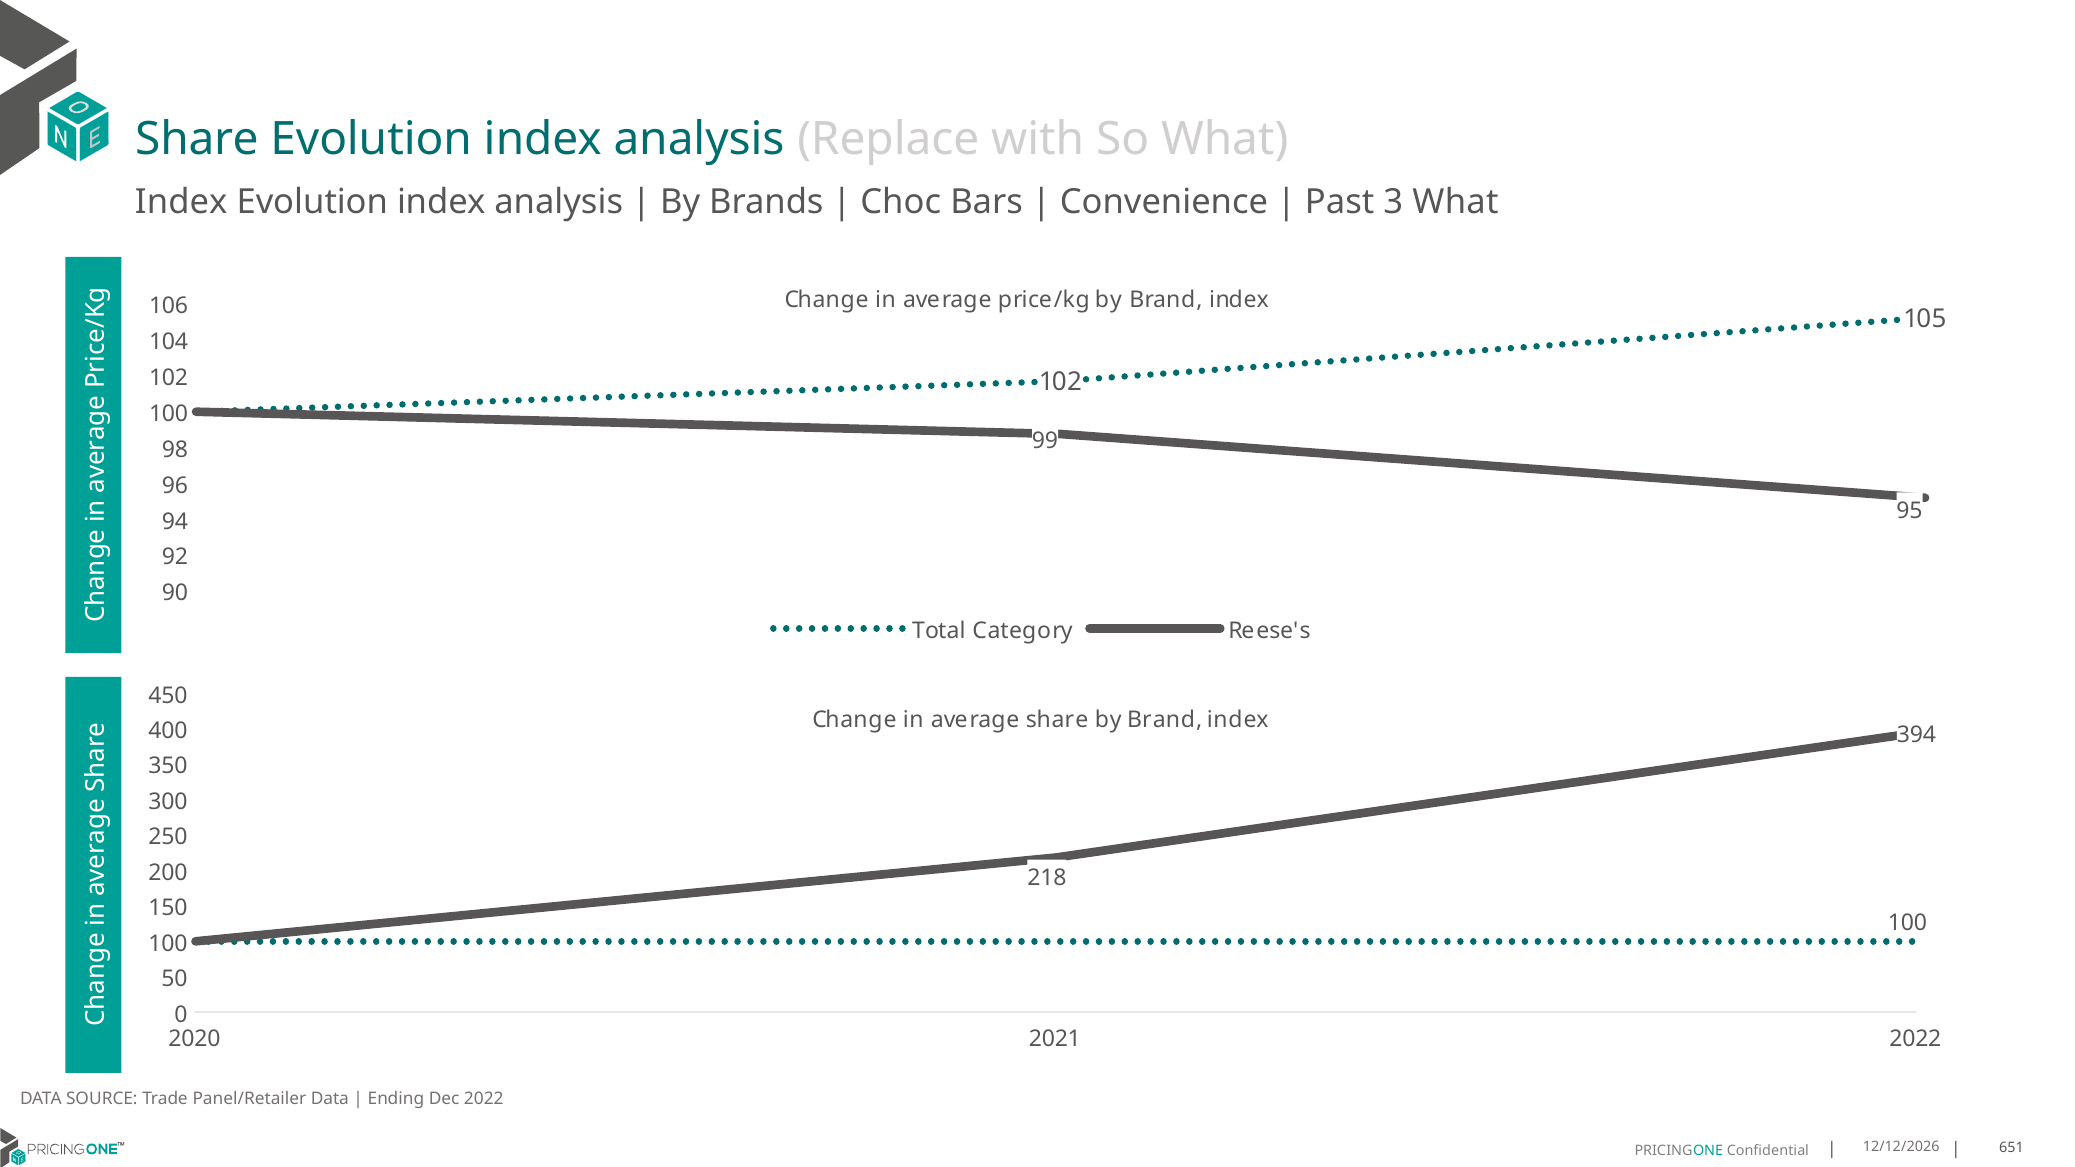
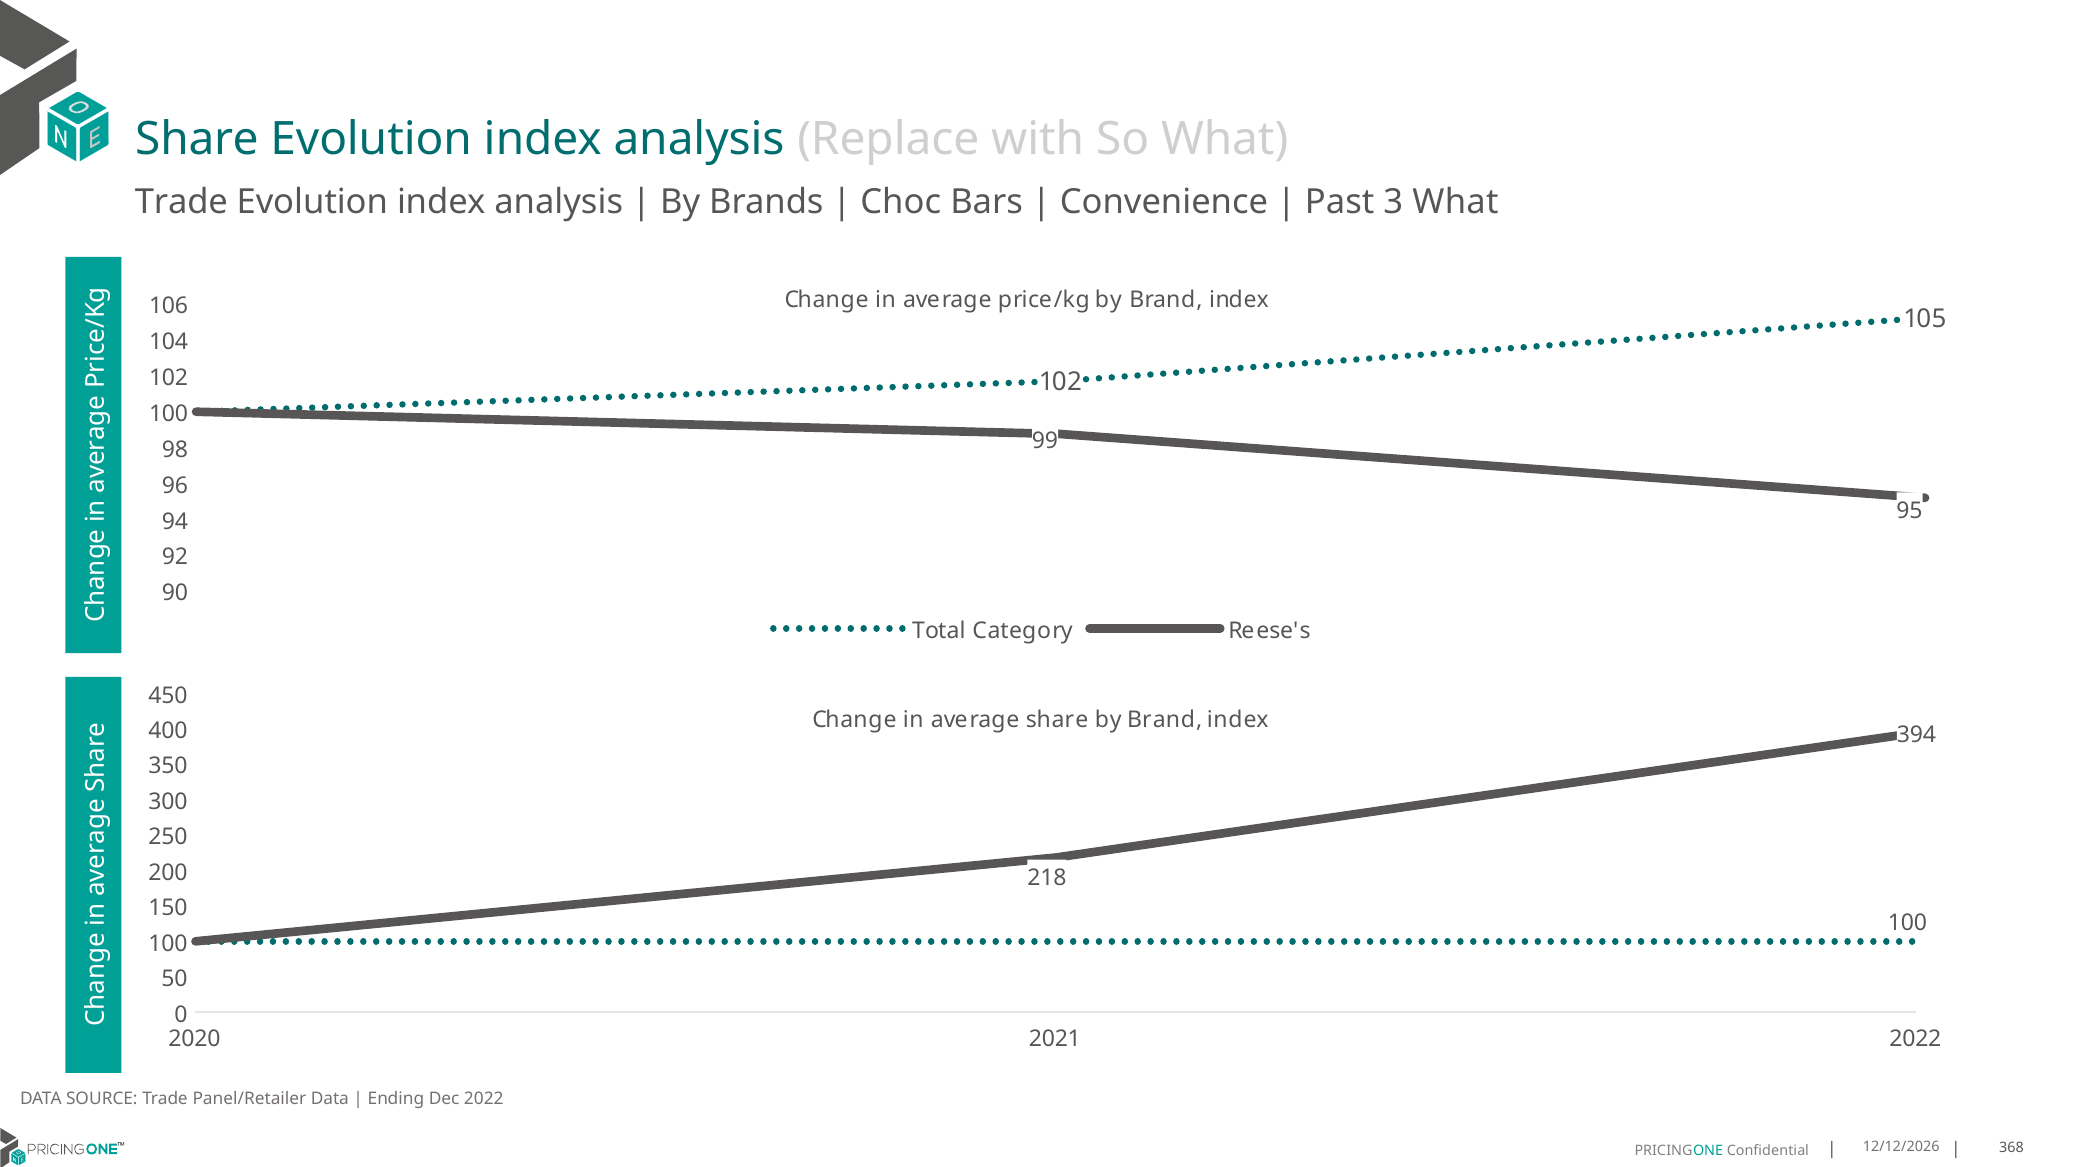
Index at (181, 202): Index -> Trade
651: 651 -> 368
